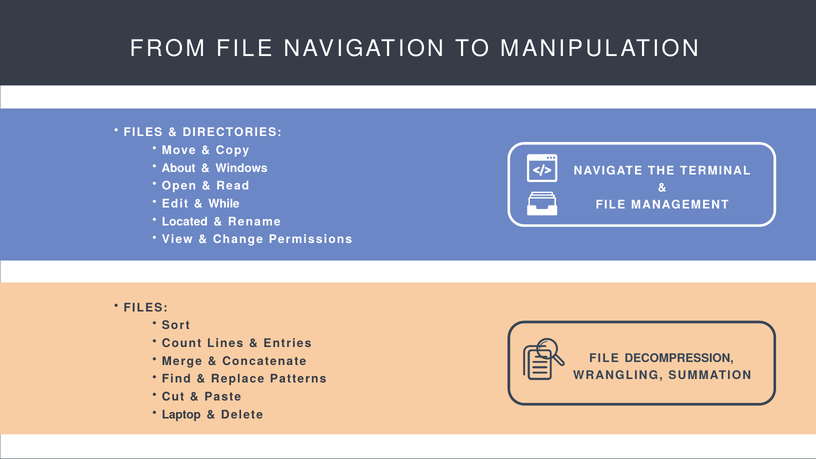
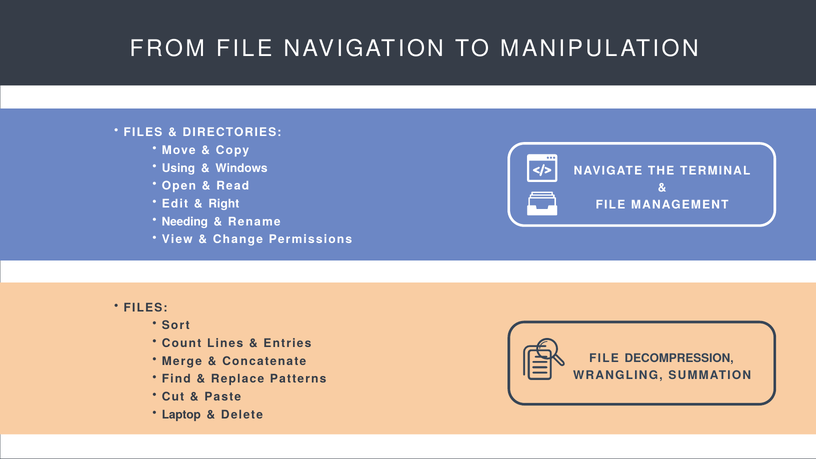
About: About -> Using
While: While -> Right
Located: Located -> Needing
